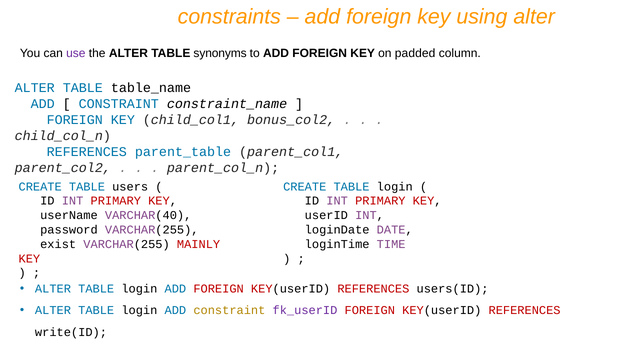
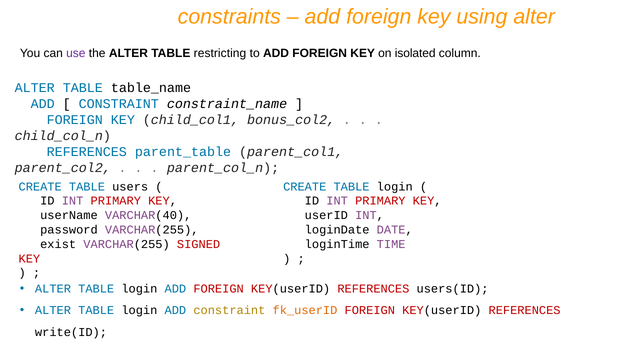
synonyms: synonyms -> restricting
padded: padded -> isolated
MAINLY: MAINLY -> SIGNED
fk_userID colour: purple -> orange
